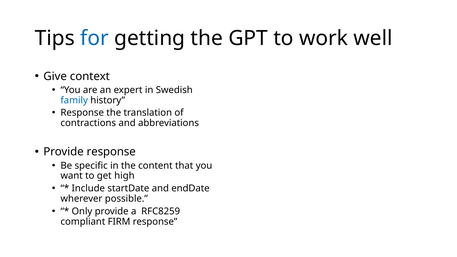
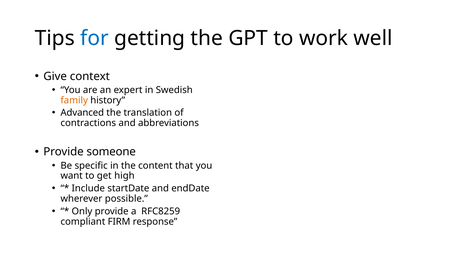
family colour: blue -> orange
Response at (82, 113): Response -> Advanced
Provide response: response -> someone
